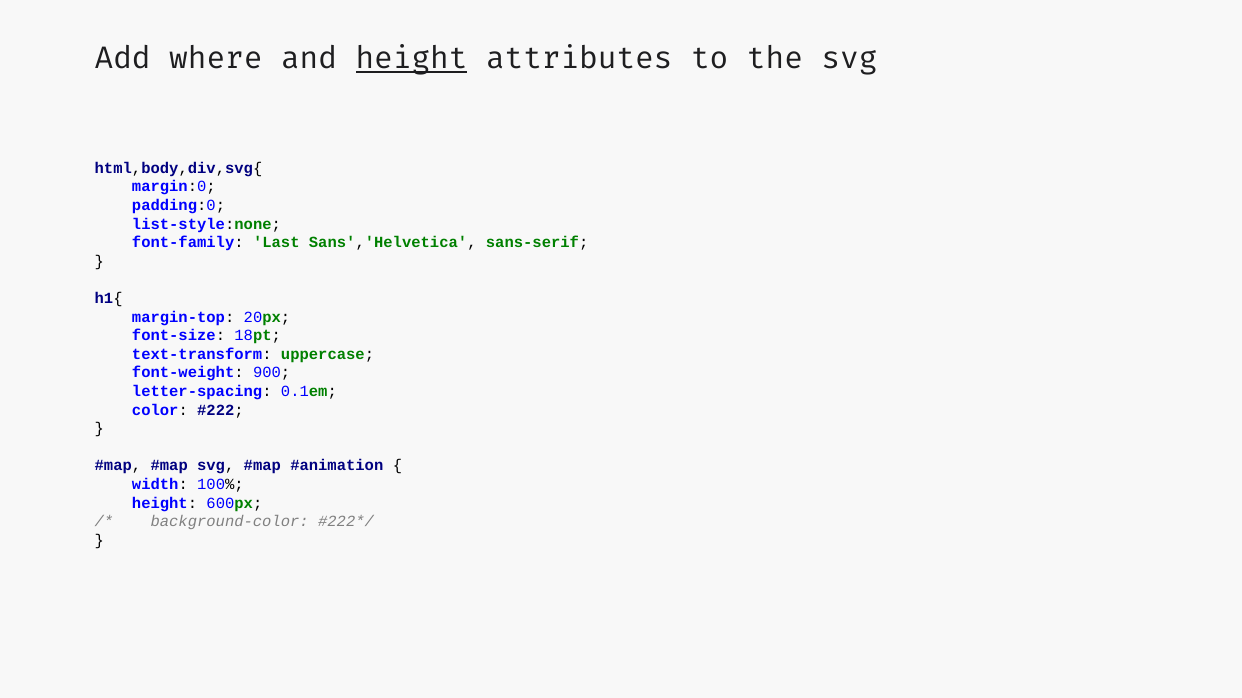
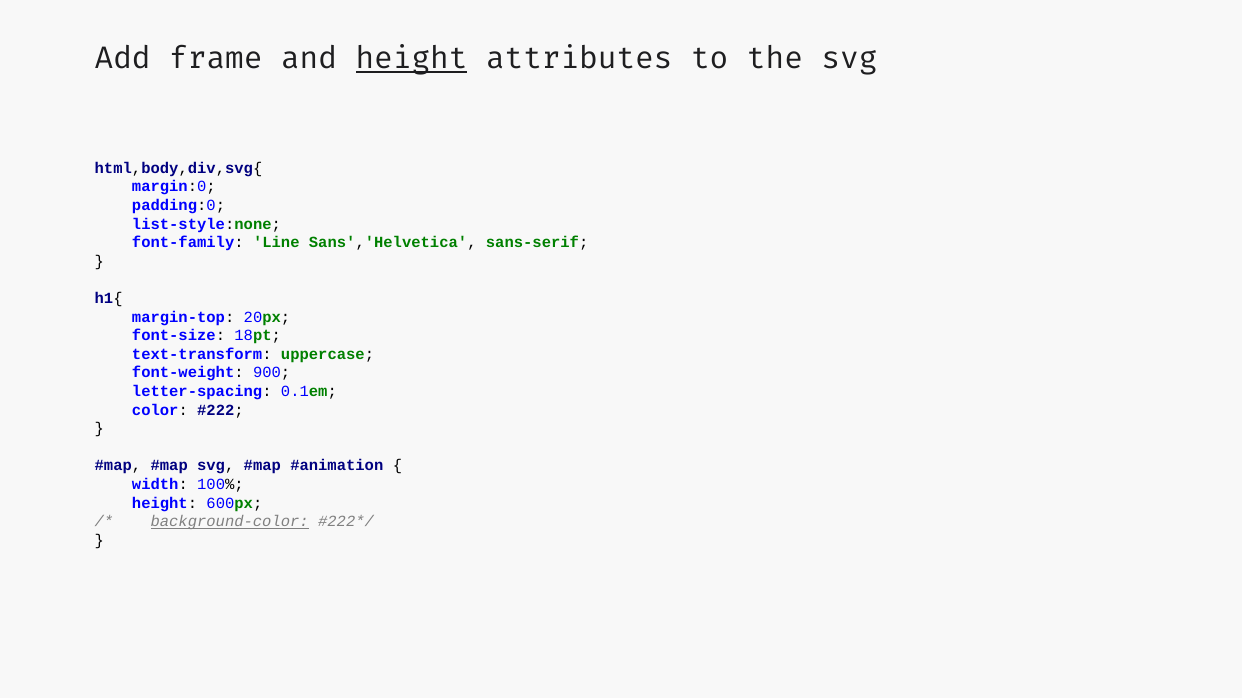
where: where -> frame
Last: Last -> Line
background-color underline: none -> present
